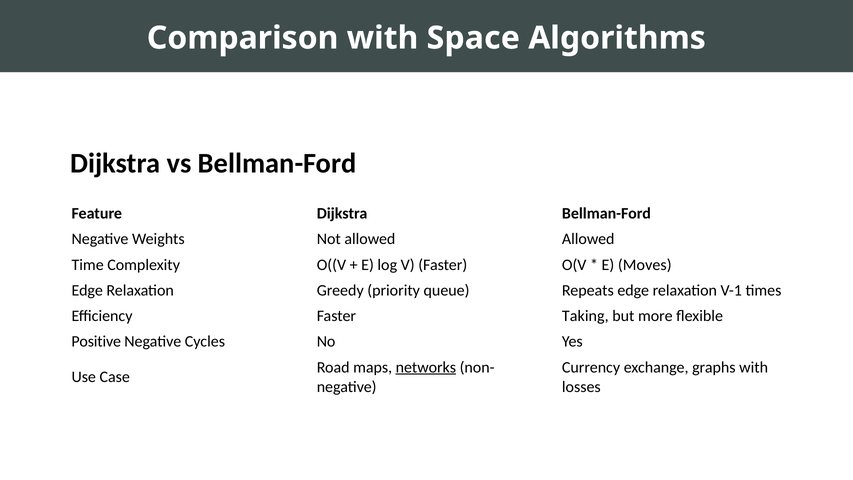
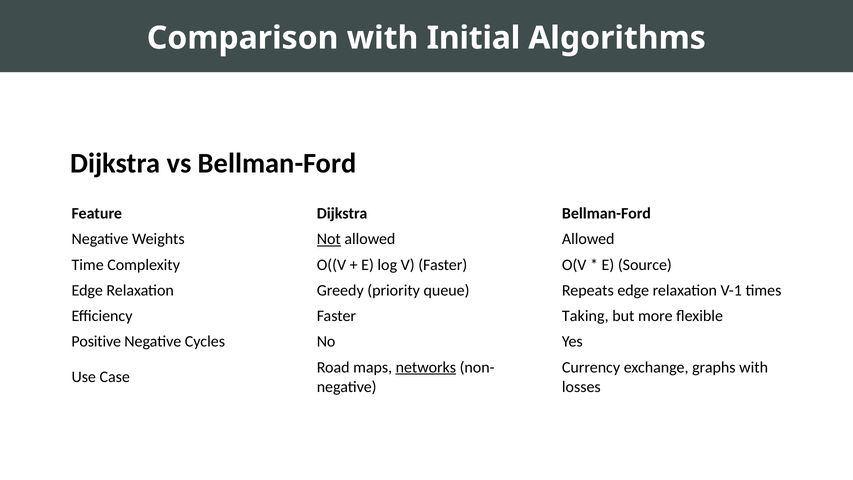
Space: Space -> Initial
Not underline: none -> present
Moves: Moves -> Source
